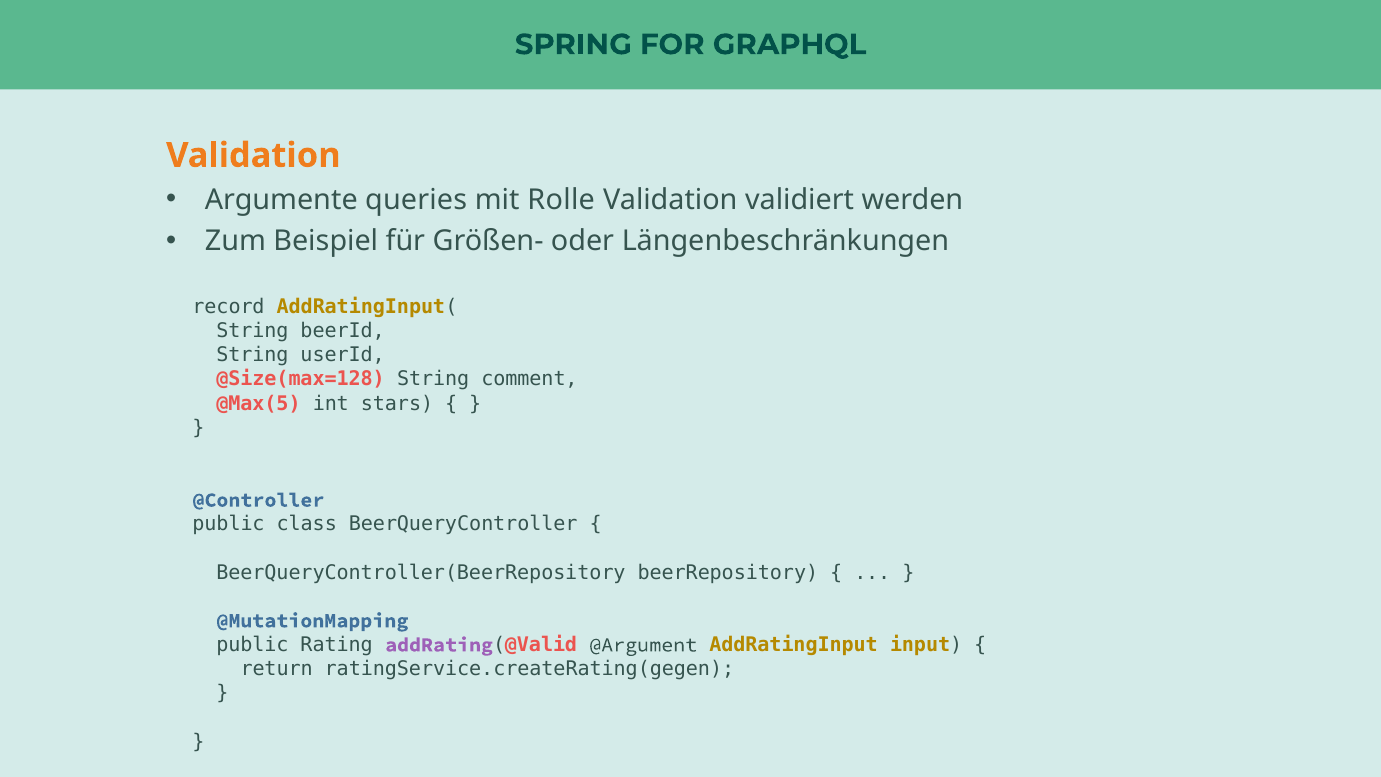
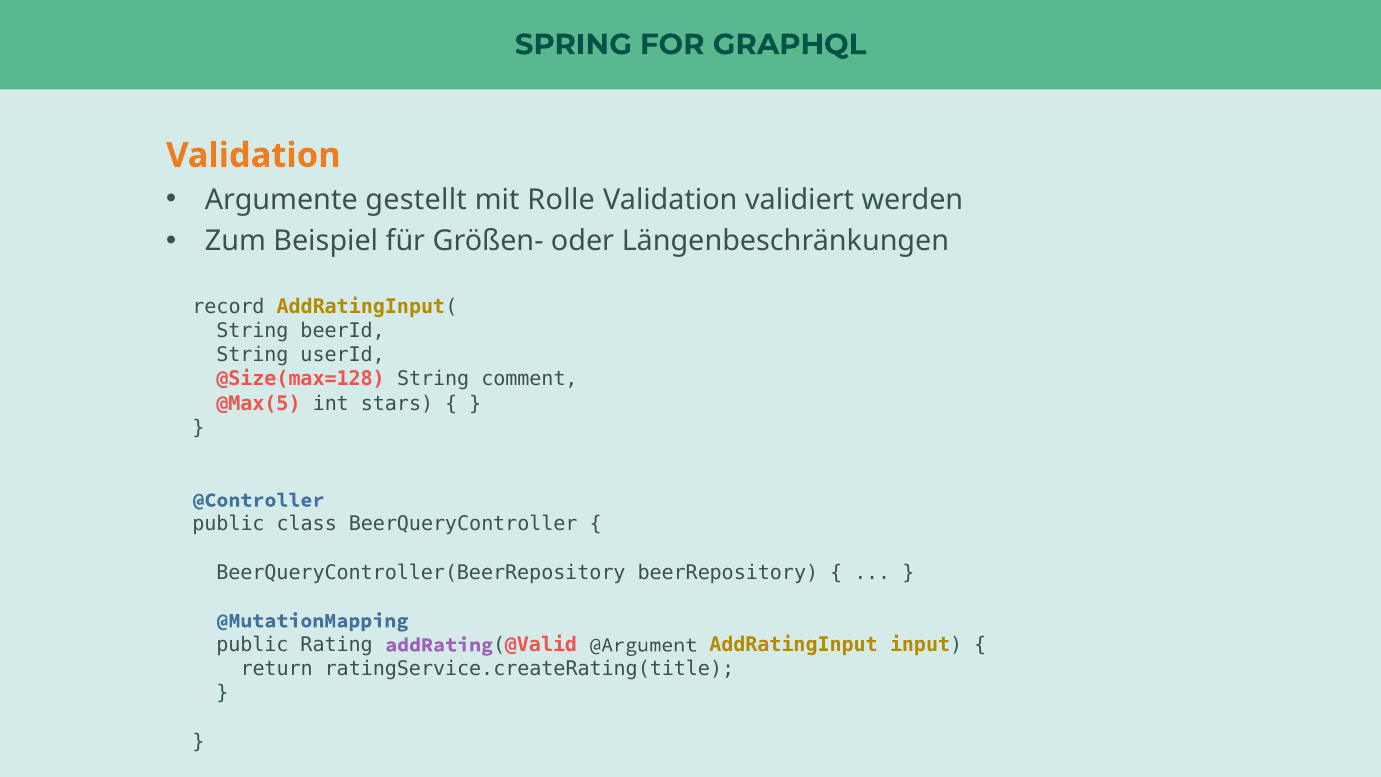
queries: queries -> gestellt
ratingService.createRating(gegen: ratingService.createRating(gegen -> ratingService.createRating(title
